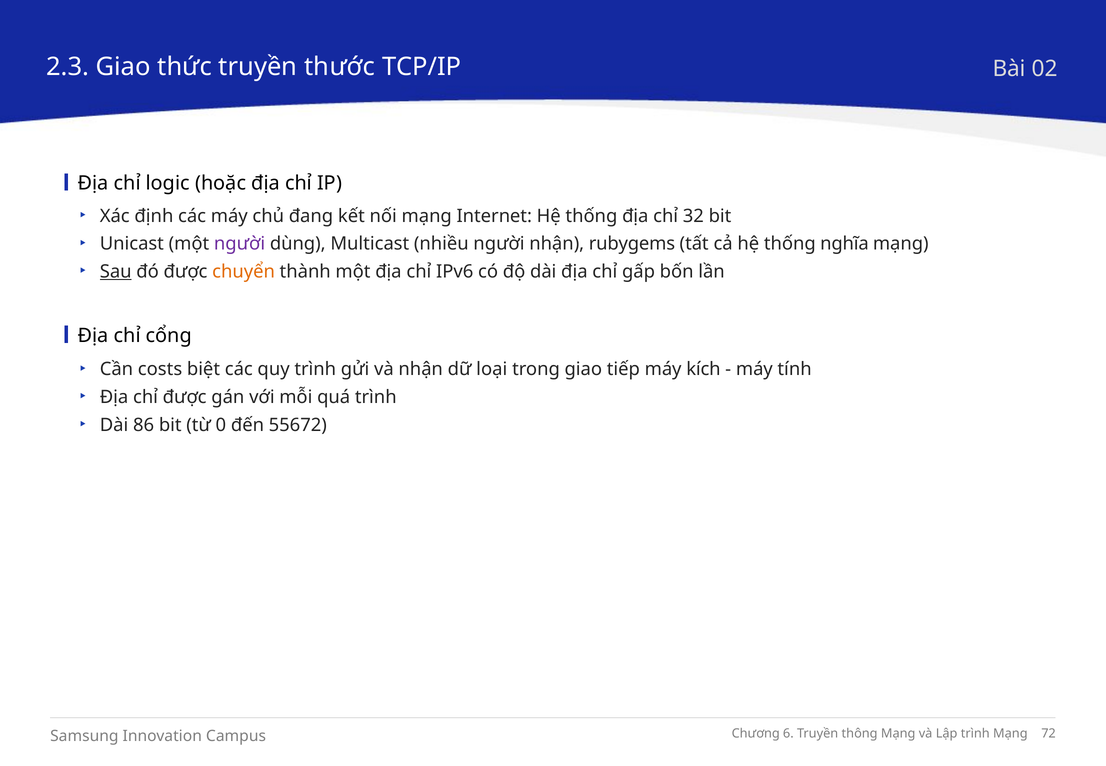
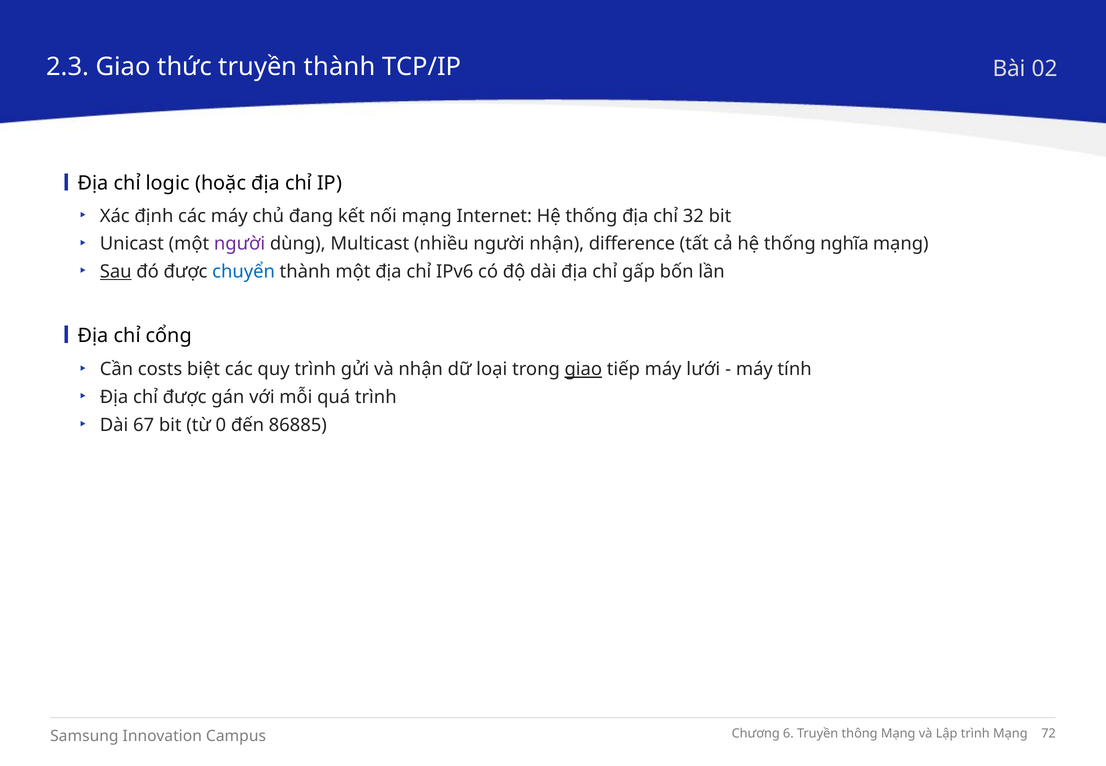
truyền thước: thước -> thành
rubygems: rubygems -> difference
chuyển colour: orange -> blue
giao at (583, 369) underline: none -> present
kích: kích -> lưới
86: 86 -> 67
55672: 55672 -> 86885
